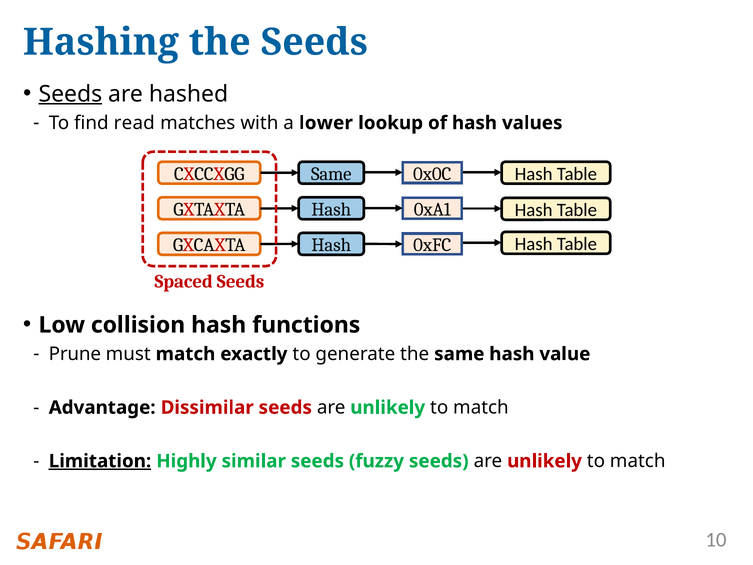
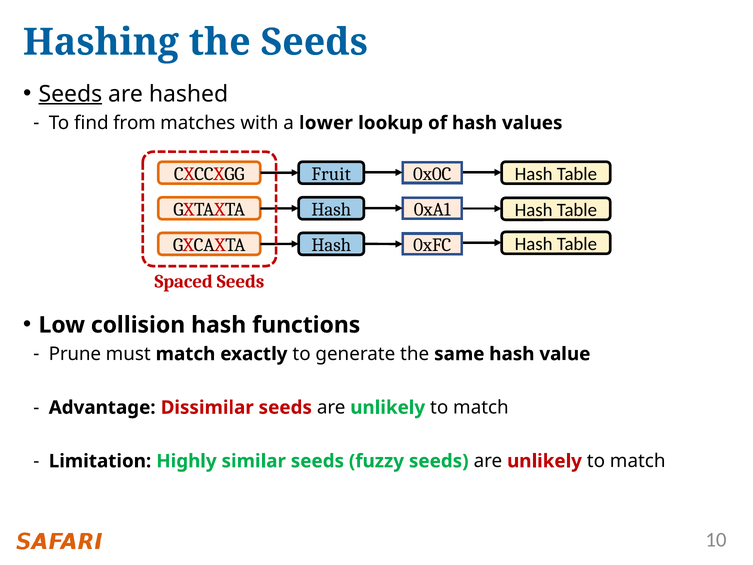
read: read -> from
Same at (331, 174): Same -> Fruit
Limitation underline: present -> none
